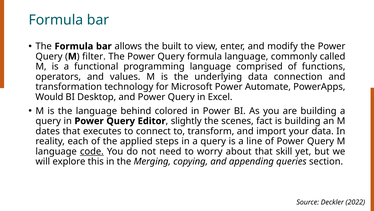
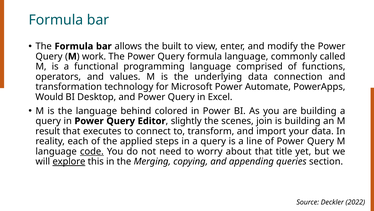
filter: filter -> work
fact: fact -> join
dates: dates -> result
skill: skill -> title
explore underline: none -> present
